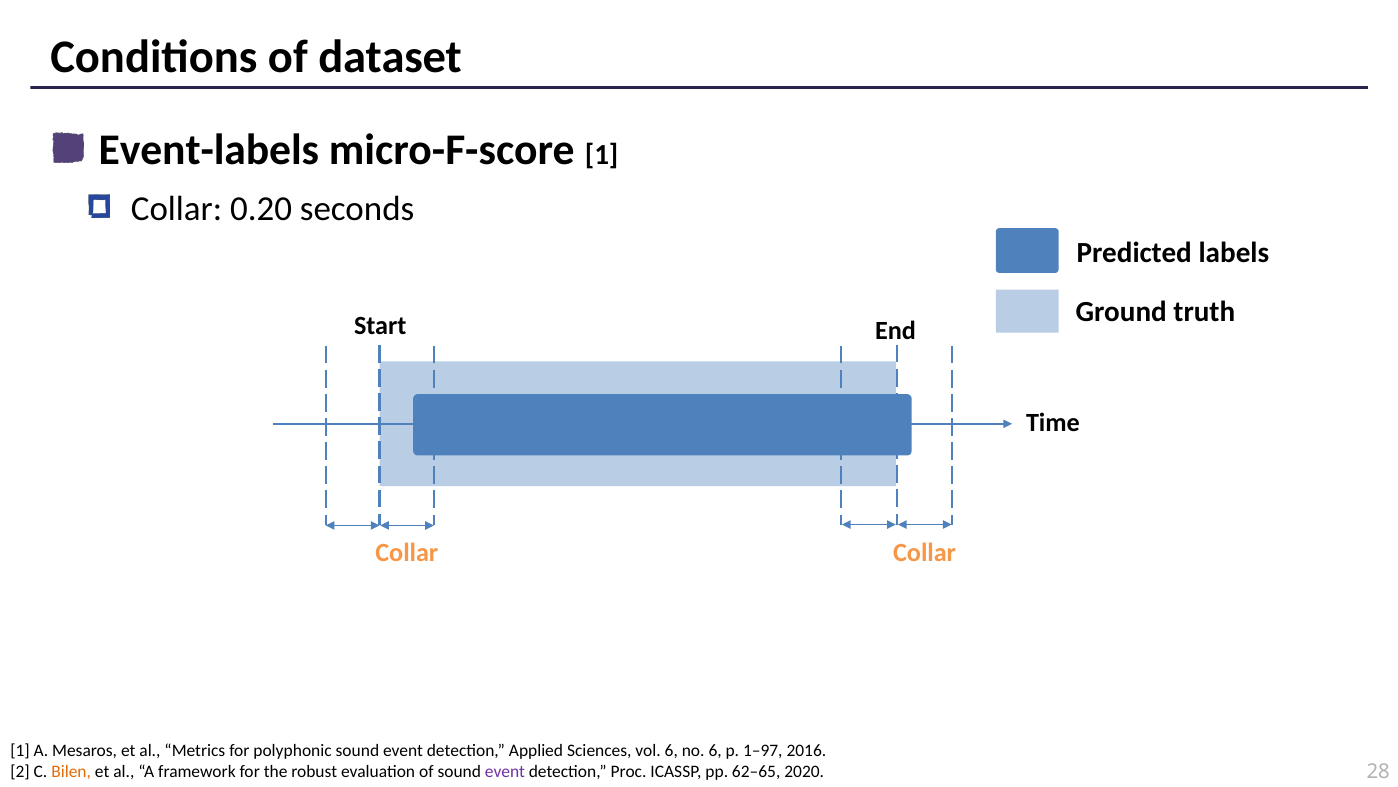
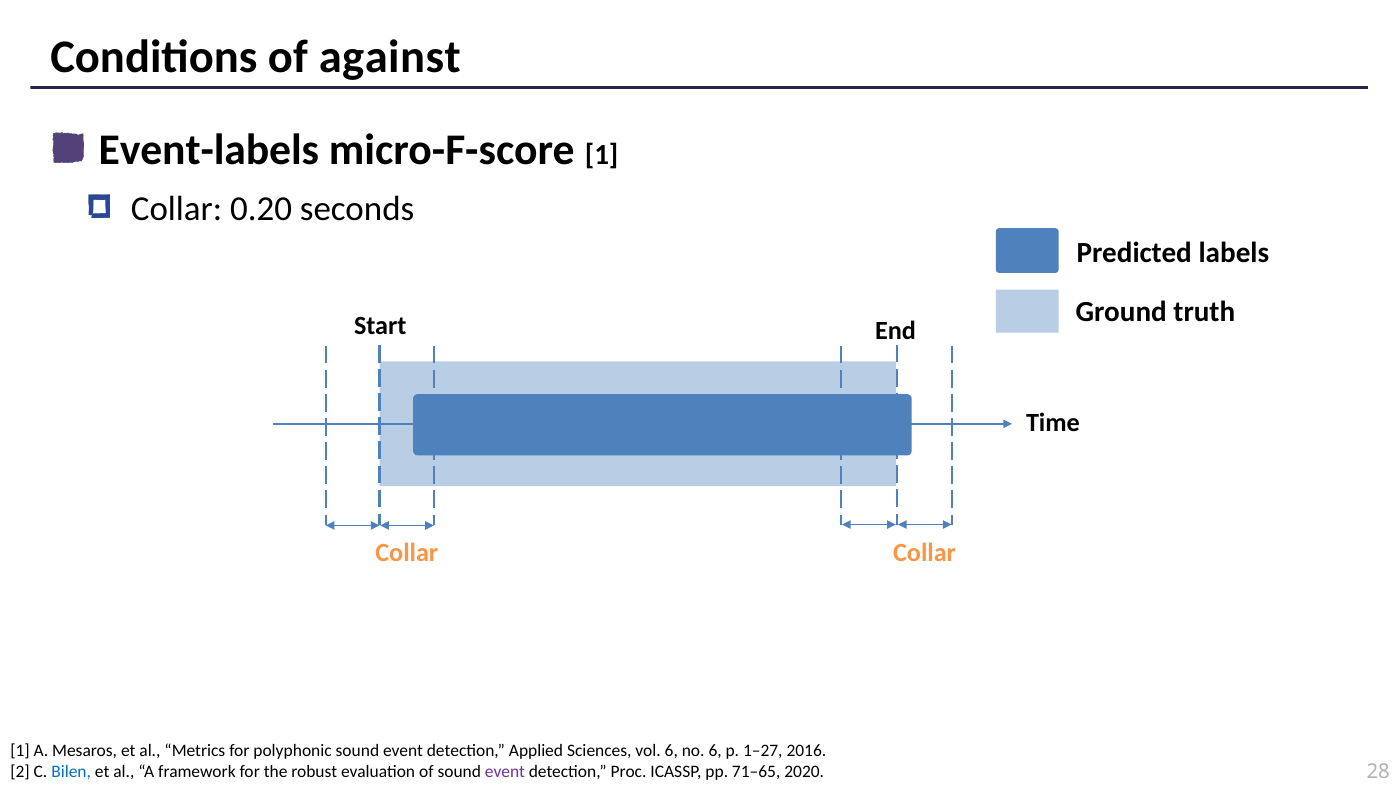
dataset: dataset -> against
1–97: 1–97 -> 1–27
Bilen colour: orange -> blue
62–65: 62–65 -> 71–65
